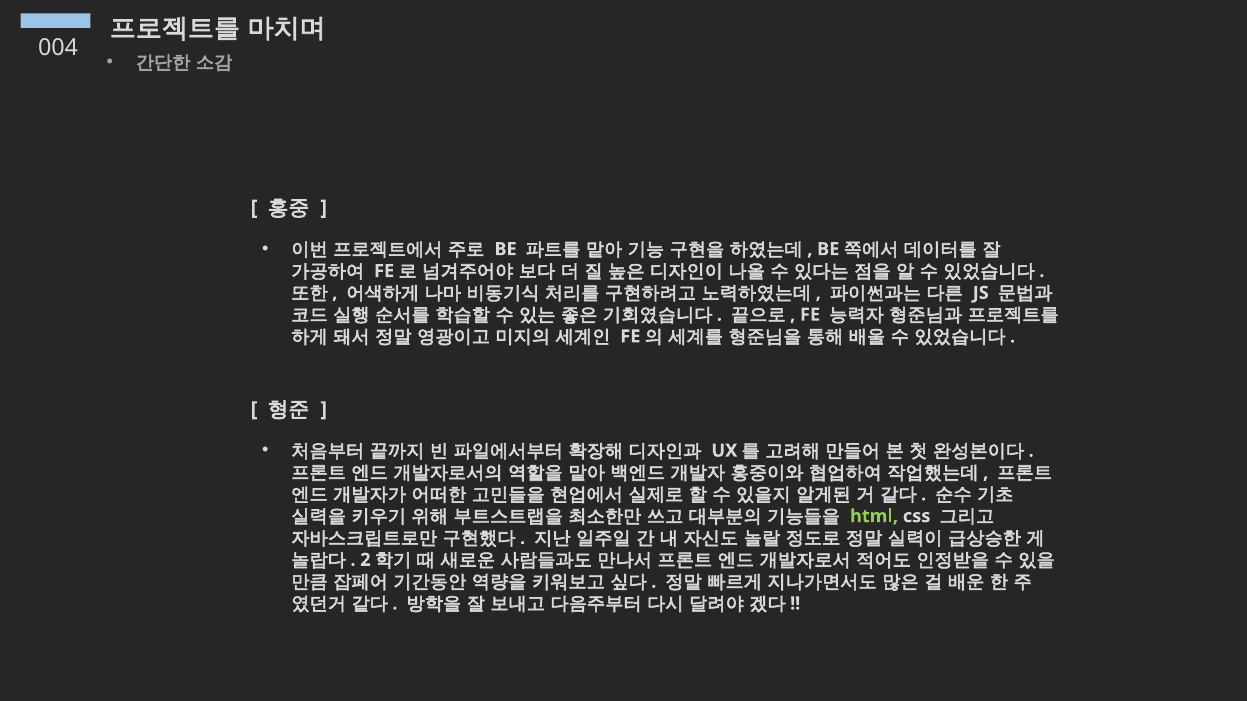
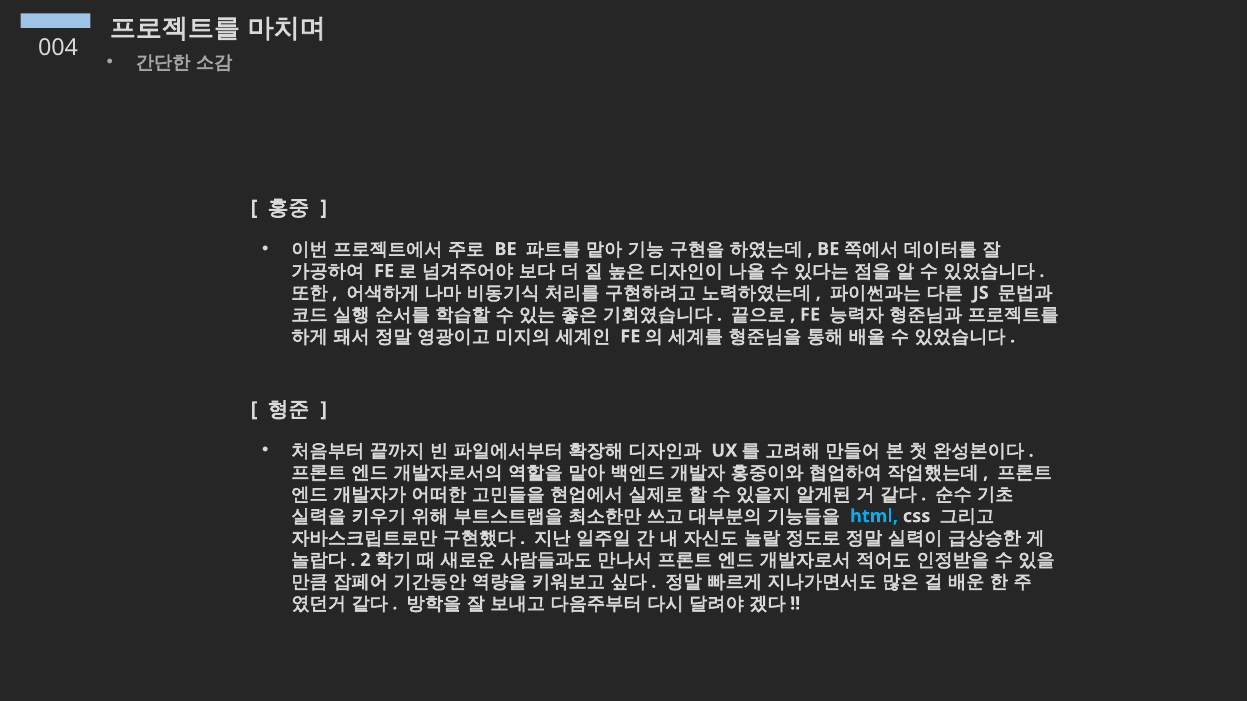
html colour: light green -> light blue
